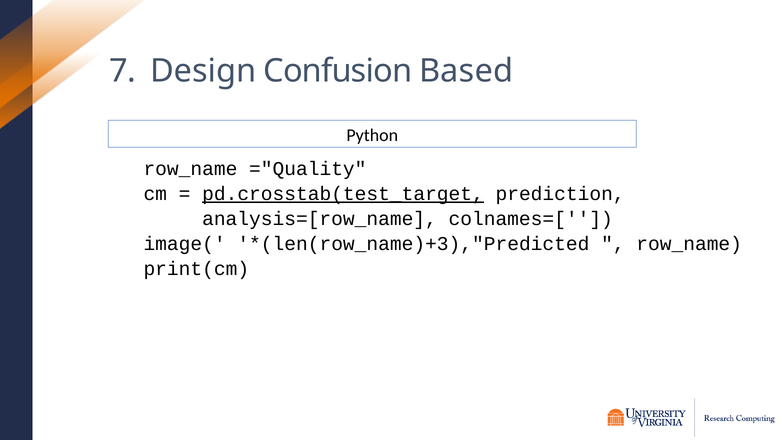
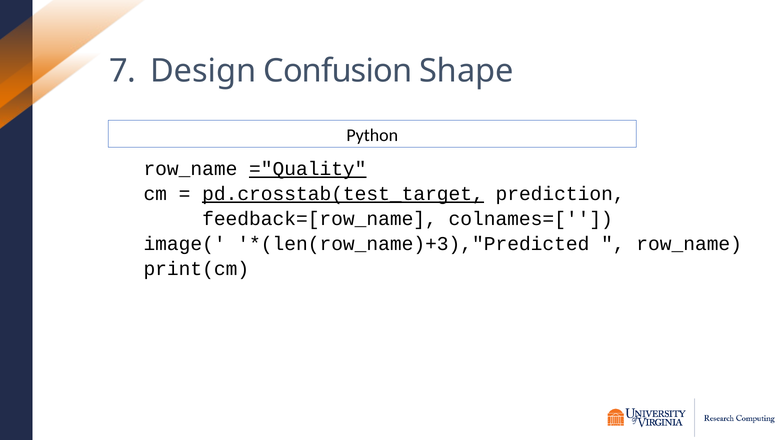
Based: Based -> Shape
="Quality underline: none -> present
analysis=[row_name: analysis=[row_name -> feedback=[row_name
